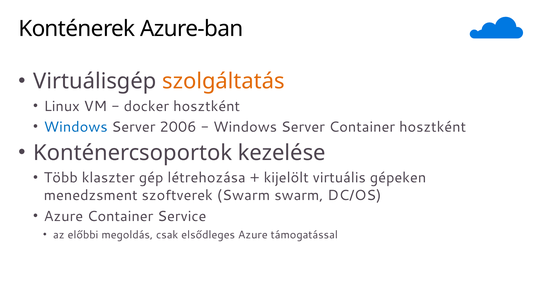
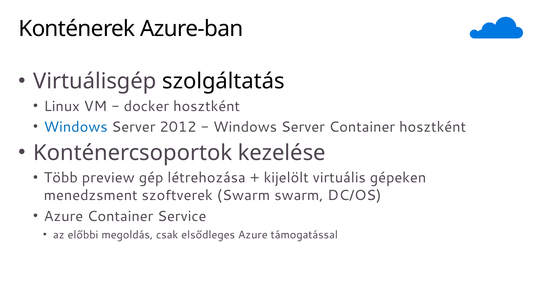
szolgáltatás colour: orange -> black
2006: 2006 -> 2012
klaszter: klaszter -> preview
